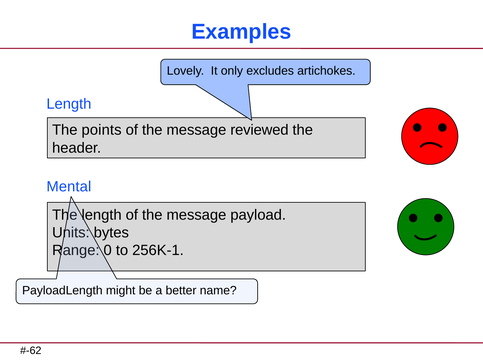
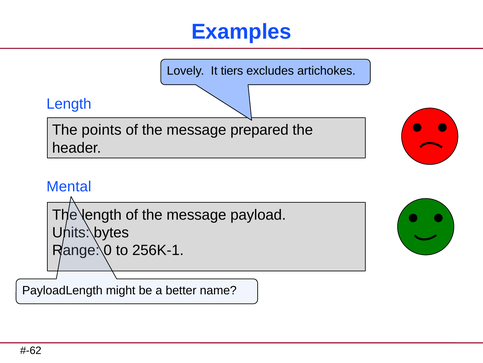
only: only -> tiers
reviewed: reviewed -> prepared
